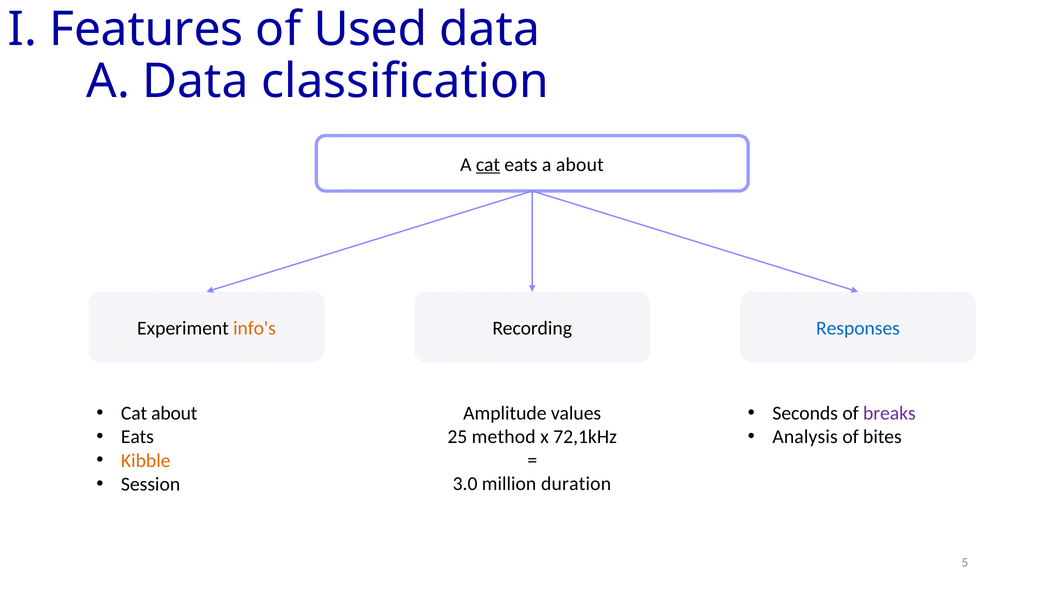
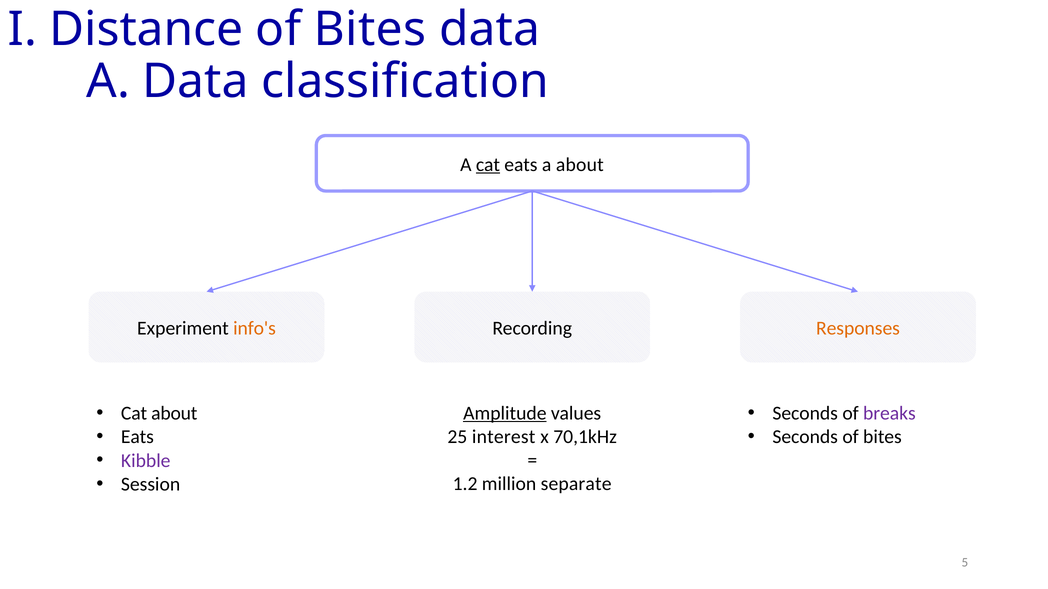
Features: Features -> Distance
Used at (370, 30): Used -> Bites
Responses colour: blue -> orange
Amplitude underline: none -> present
Analysis at (805, 437): Analysis -> Seconds
method: method -> interest
72,1kHz: 72,1kHz -> 70,1kHz
Kibble colour: orange -> purple
3.0: 3.0 -> 1.2
duration: duration -> separate
